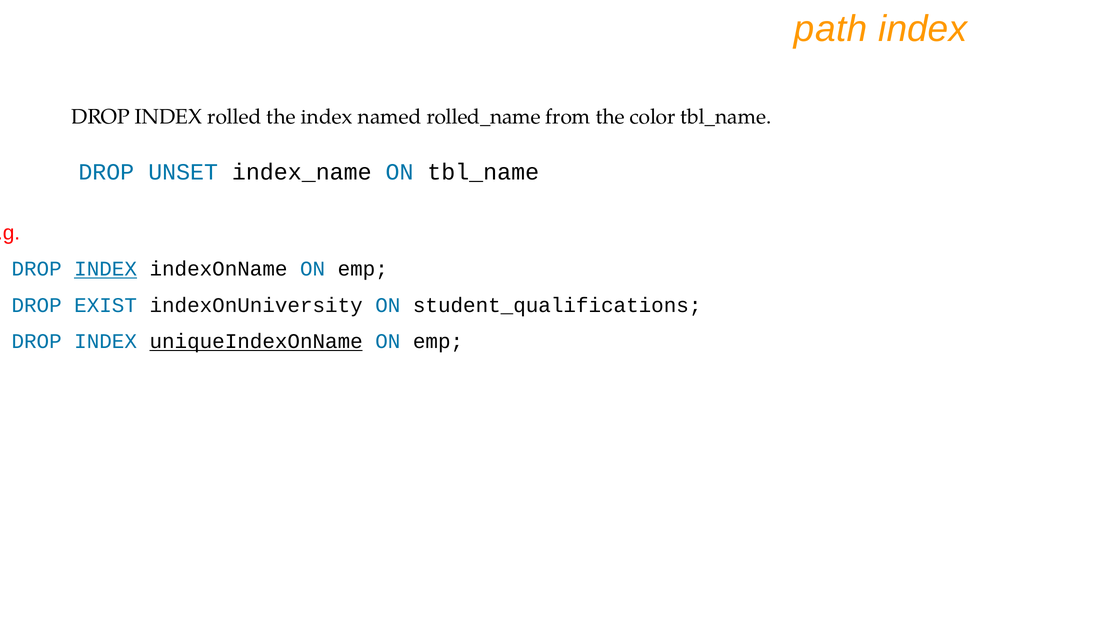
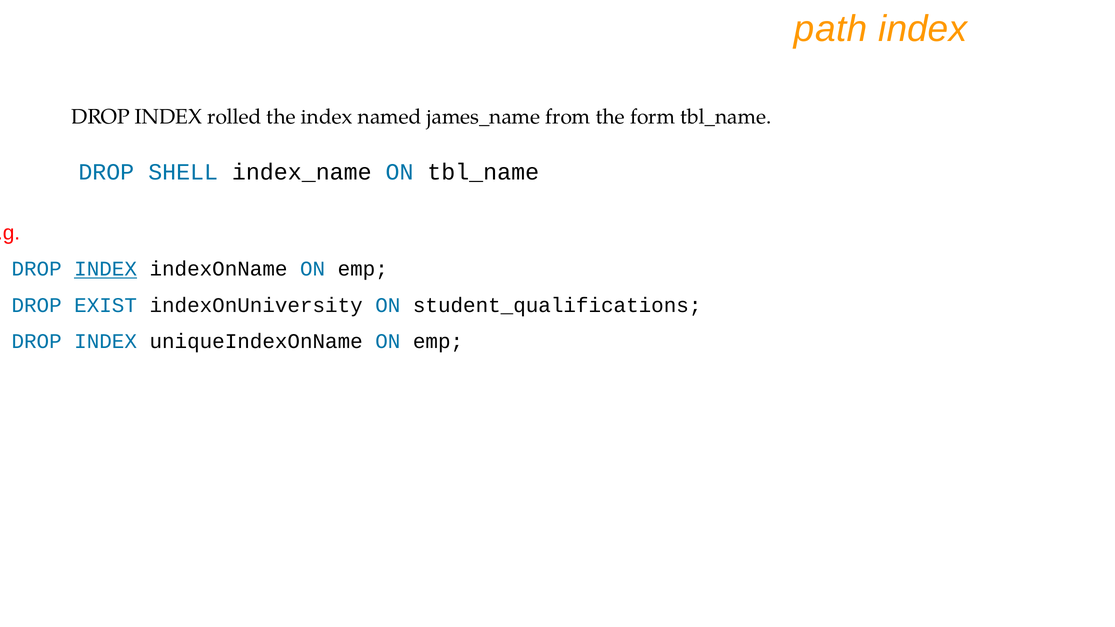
rolled_name: rolled_name -> james_name
color: color -> form
UNSET: UNSET -> SHELL
uniqueIndexOnName underline: present -> none
